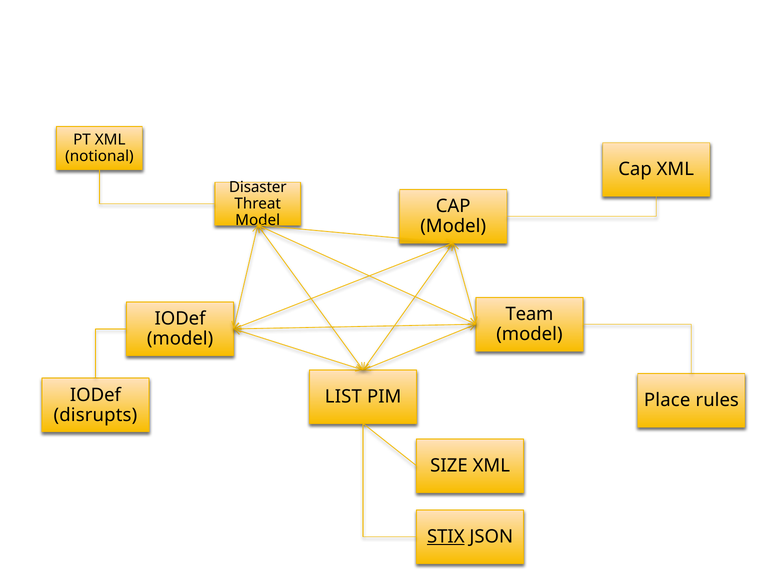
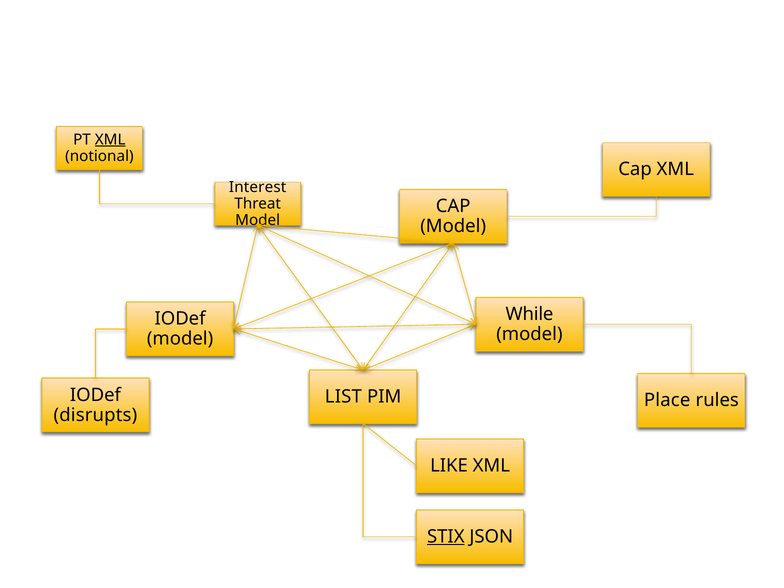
XML at (110, 140) underline: none -> present
Disaster: Disaster -> Interest
Team: Team -> While
SIZE: SIZE -> LIKE
